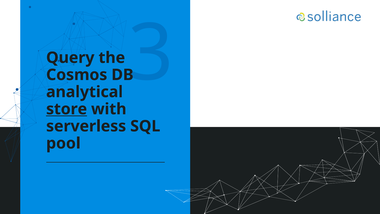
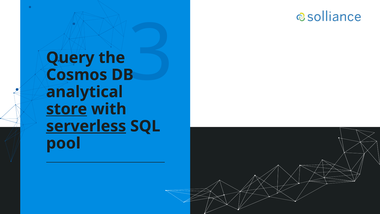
serverless underline: none -> present
